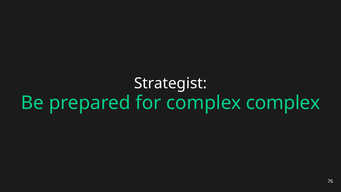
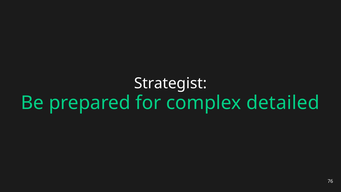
complex complex: complex -> detailed
